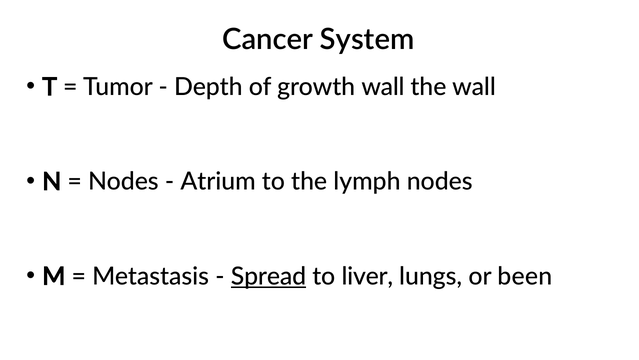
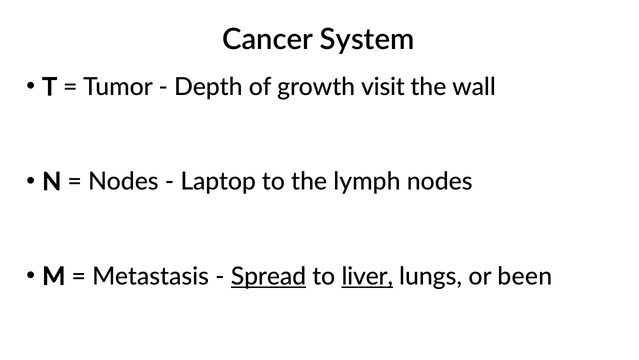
growth wall: wall -> visit
Atrium: Atrium -> Laptop
liver underline: none -> present
